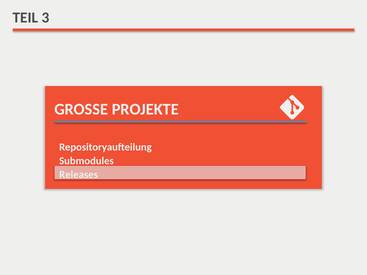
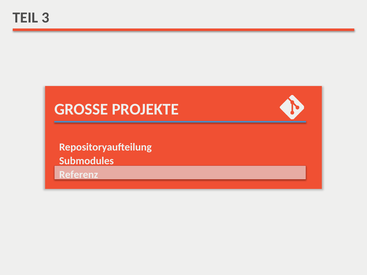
Releases: Releases -> Referenz
